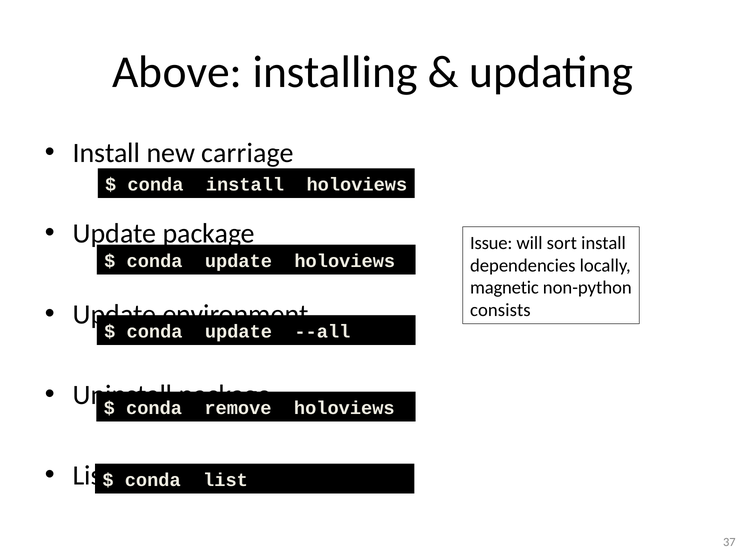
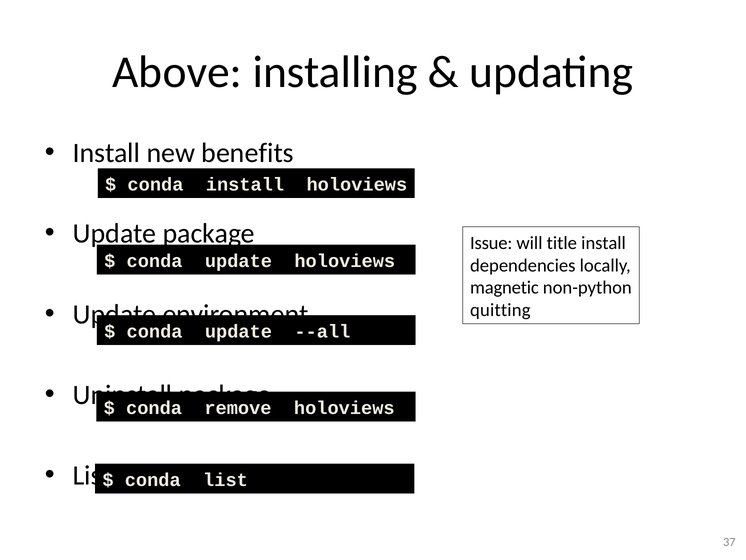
carriage: carriage -> benefits
sort: sort -> title
consists: consists -> quitting
